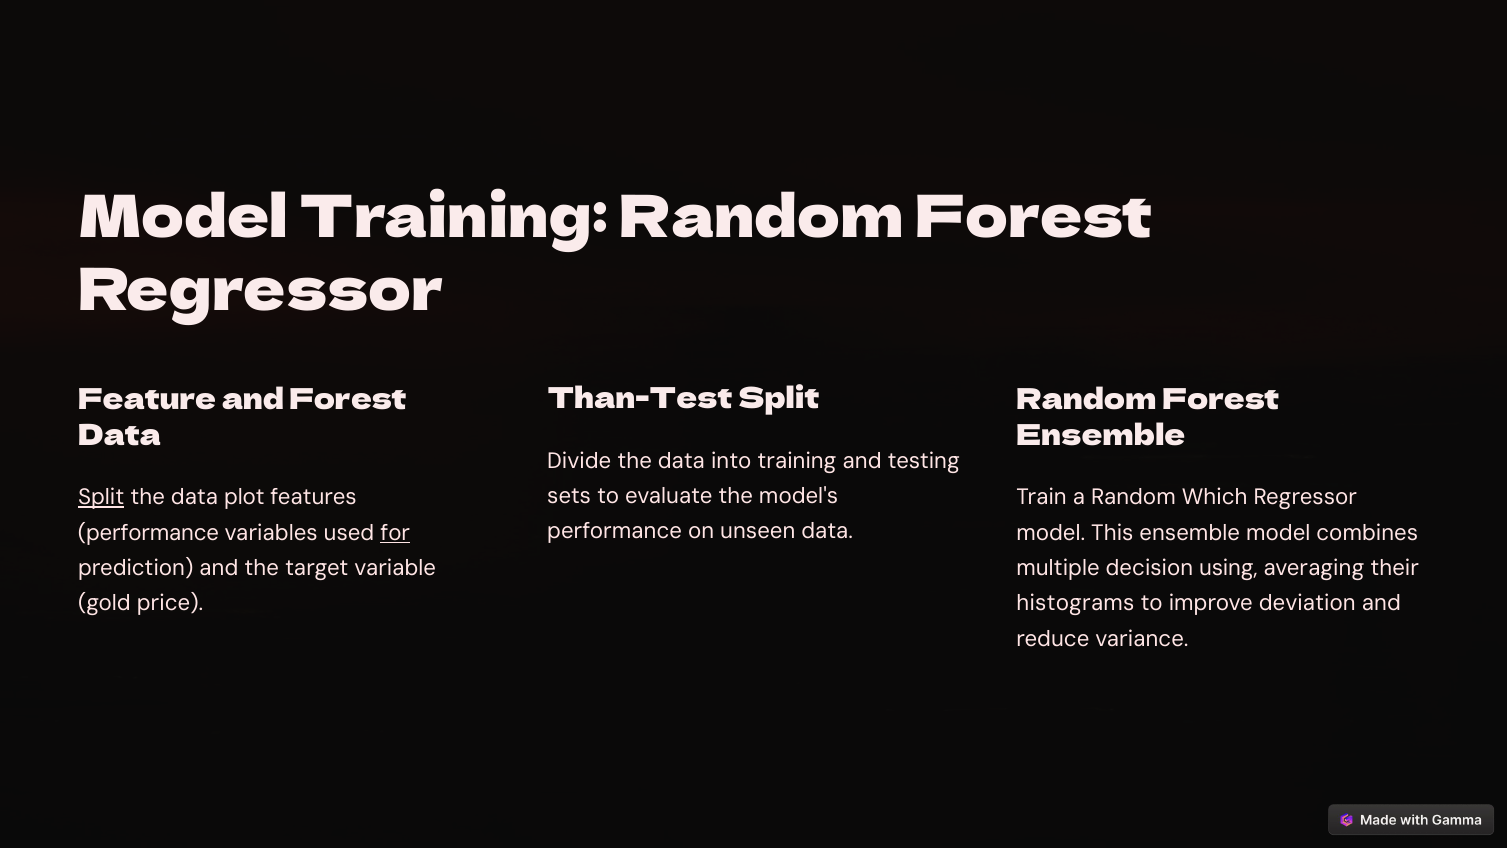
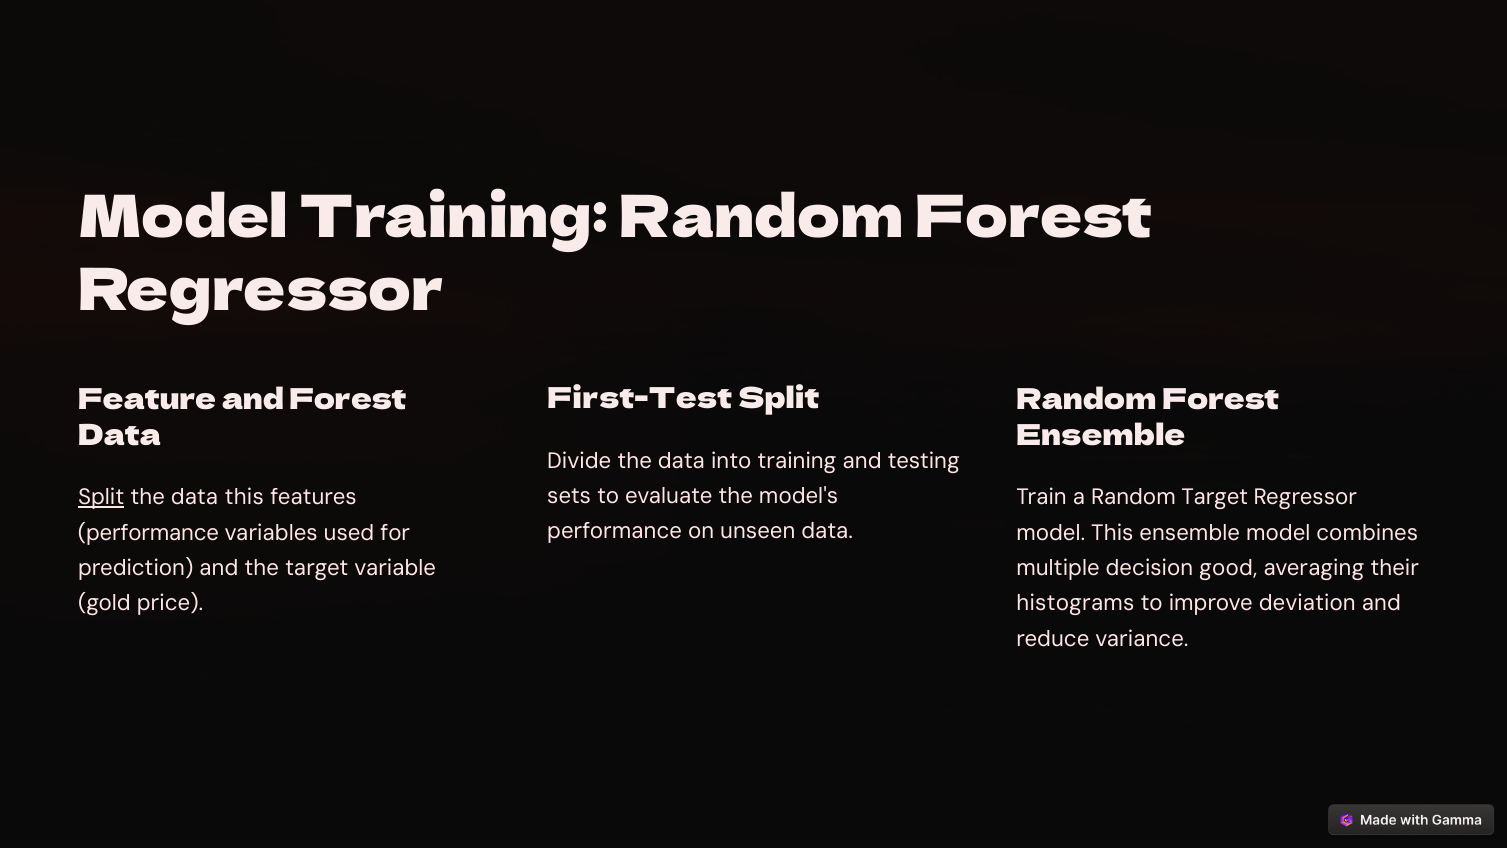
Than-Test: Than-Test -> First-Test
data plot: plot -> this
Random Which: Which -> Target
for underline: present -> none
using: using -> good
